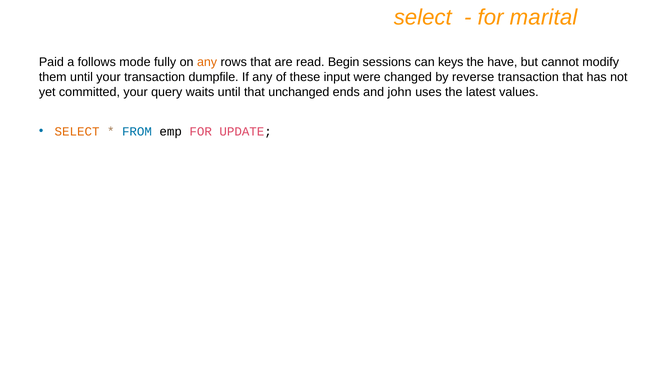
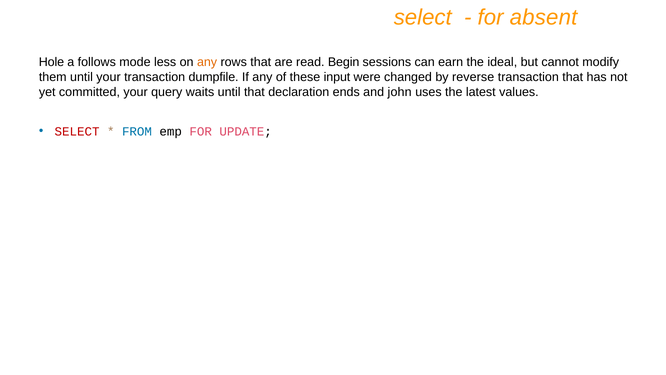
marital: marital -> absent
Paid: Paid -> Hole
fully: fully -> less
keys: keys -> earn
have: have -> ideal
unchanged: unchanged -> declaration
SELECT at (77, 131) colour: orange -> red
